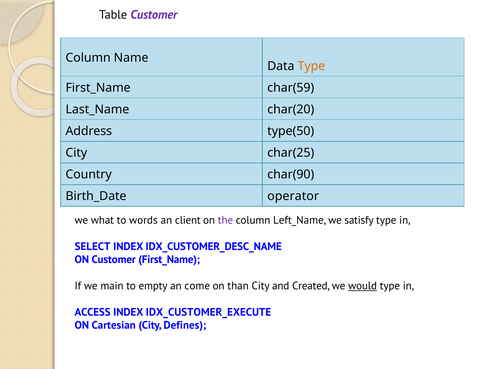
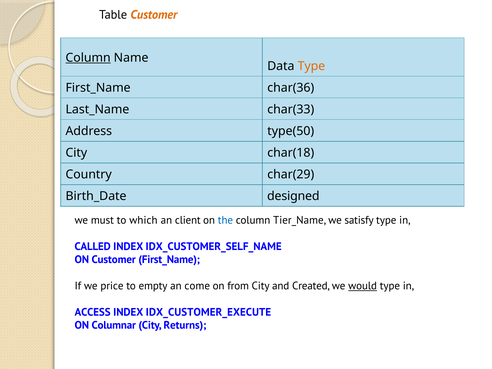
Customer at (154, 15) colour: purple -> orange
Column at (88, 58) underline: none -> present
char(59: char(59 -> char(36
char(20: char(20 -> char(33
char(25: char(25 -> char(18
char(90: char(90 -> char(29
operator: operator -> designed
what: what -> must
words: words -> which
the colour: purple -> blue
Left_Name: Left_Name -> Tier_Name
SELECT: SELECT -> CALLED
IDX_CUSTOMER_DESC_NAME: IDX_CUSTOMER_DESC_NAME -> IDX_CUSTOMER_SELF_NAME
main: main -> price
than: than -> from
Cartesian: Cartesian -> Columnar
Defines: Defines -> Returns
